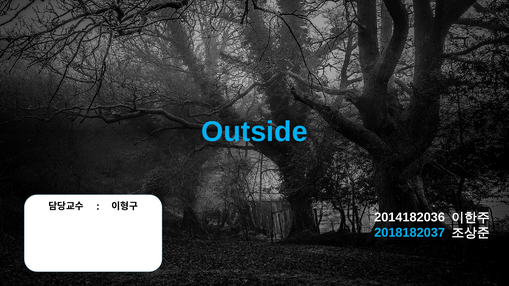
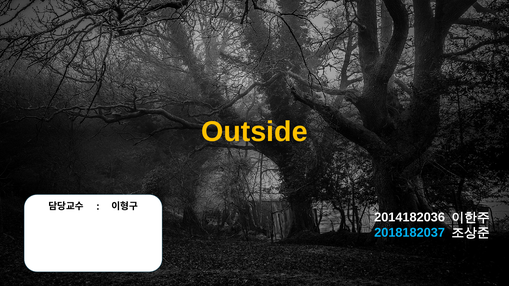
Outside colour: light blue -> yellow
